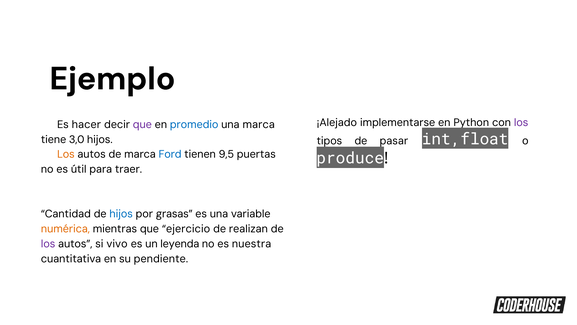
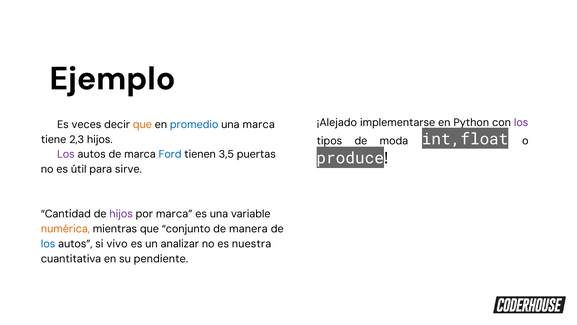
hacer: hacer -> veces
que at (142, 124) colour: purple -> orange
3,0: 3,0 -> 2,3
pasar: pasar -> moda
Los at (66, 154) colour: orange -> purple
9,5: 9,5 -> 3,5
traer: traer -> sirve
hijos at (121, 214) colour: blue -> purple
por grasas: grasas -> marca
ejercicio: ejercicio -> conjunto
realizan: realizan -> manera
los at (48, 244) colour: purple -> blue
leyenda: leyenda -> analizar
